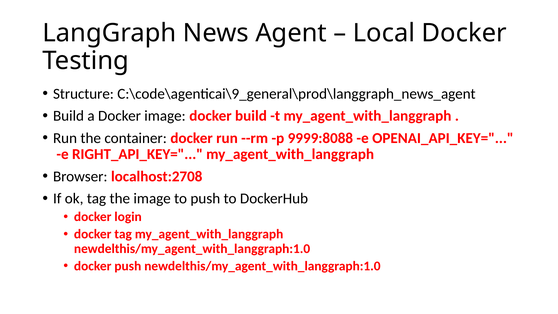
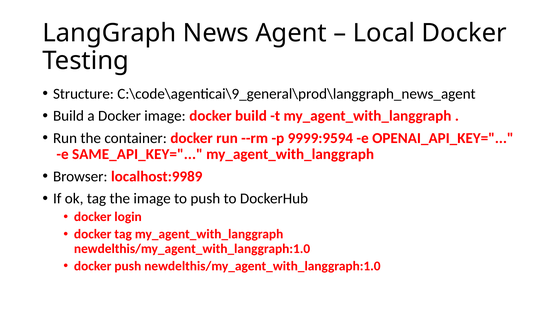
9999:8088: 9999:8088 -> 9999:9594
RIGHT_API_KEY=: RIGHT_API_KEY= -> SAME_API_KEY=
localhost:2708: localhost:2708 -> localhost:9989
